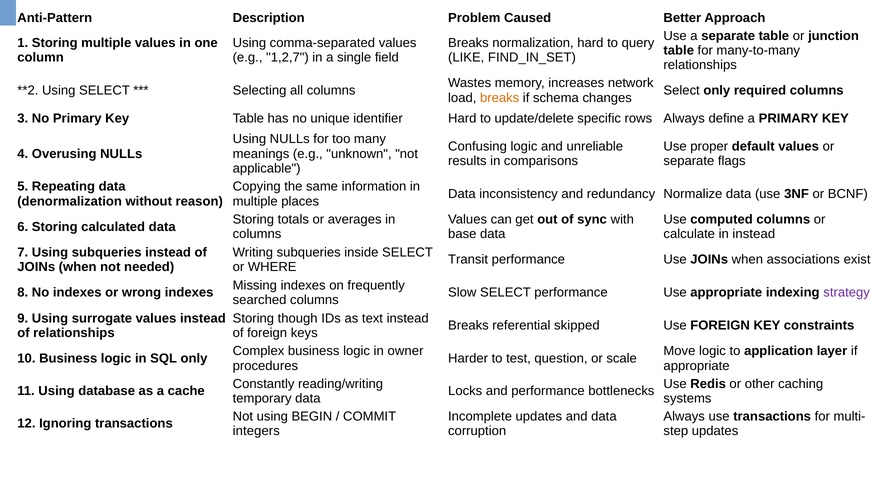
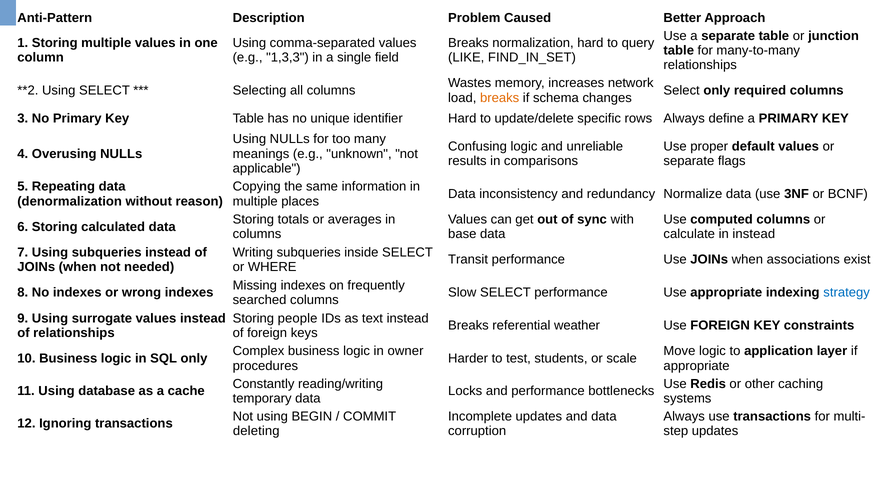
1,2,7: 1,2,7 -> 1,3,3
strategy colour: purple -> blue
though: though -> people
skipped: skipped -> weather
question: question -> students
integers: integers -> deleting
